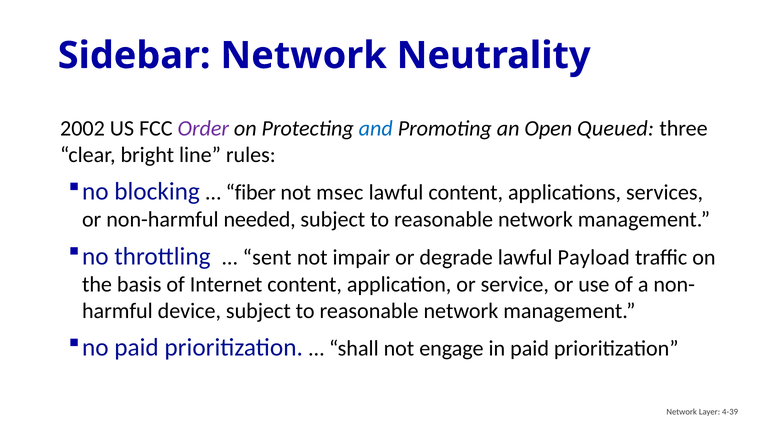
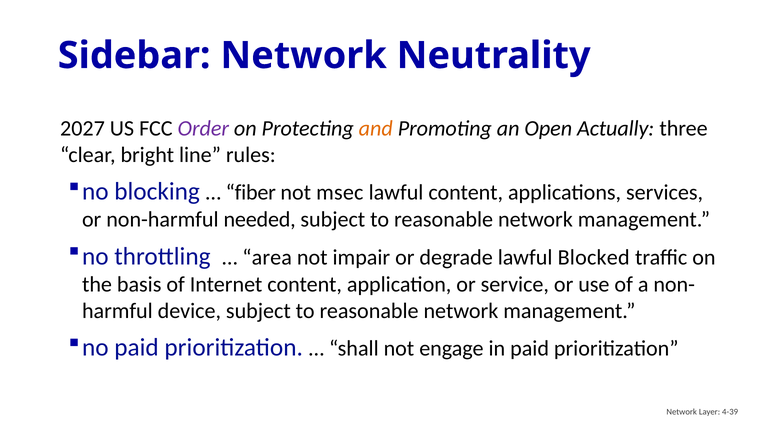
2002: 2002 -> 2027
and colour: blue -> orange
Queued: Queued -> Actually
sent: sent -> area
Payload: Payload -> Blocked
